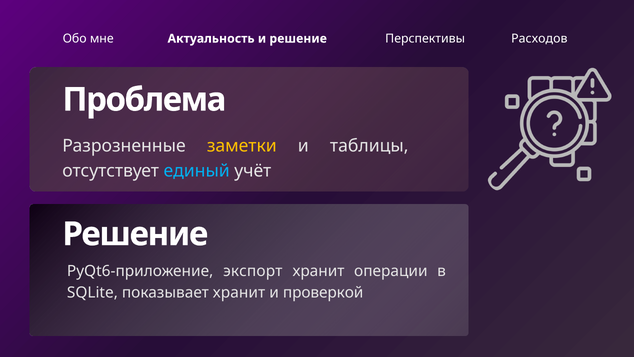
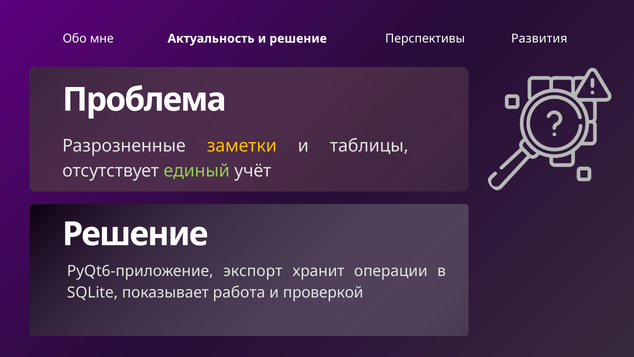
Расходов: Расходов -> Развития
единый colour: light blue -> light green
показывает хранит: хранит -> работа
